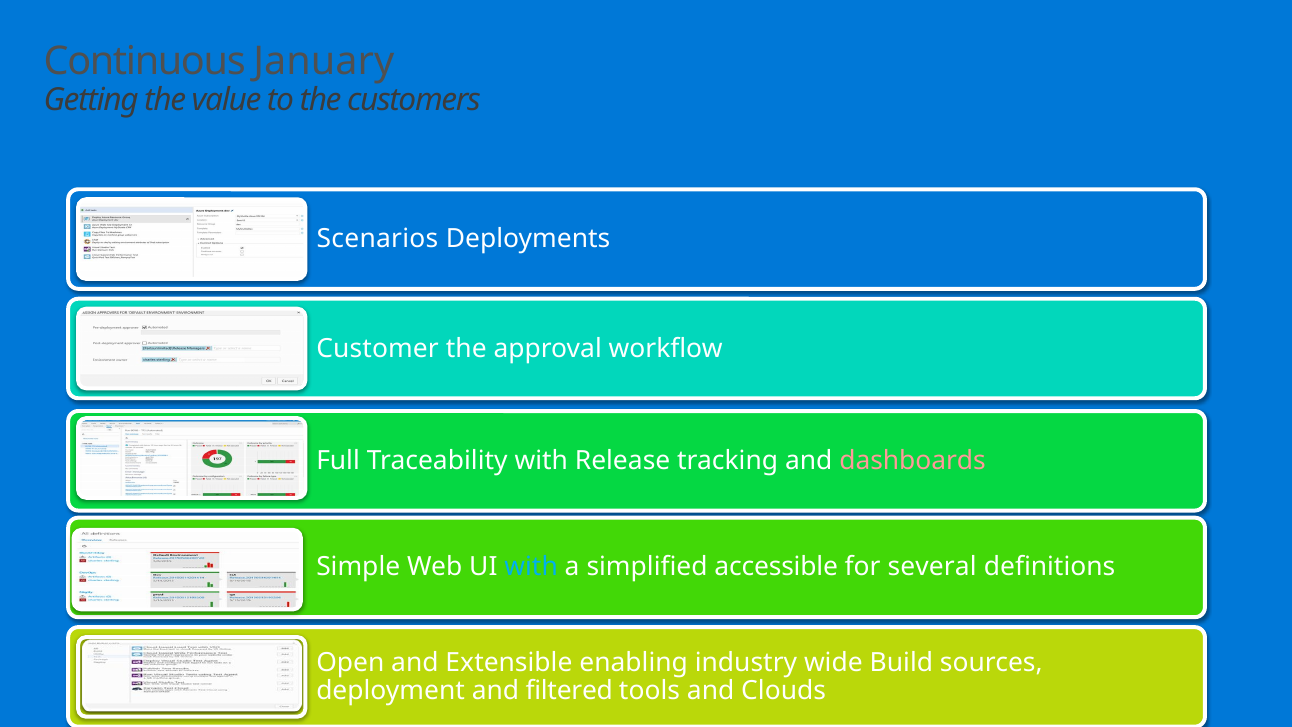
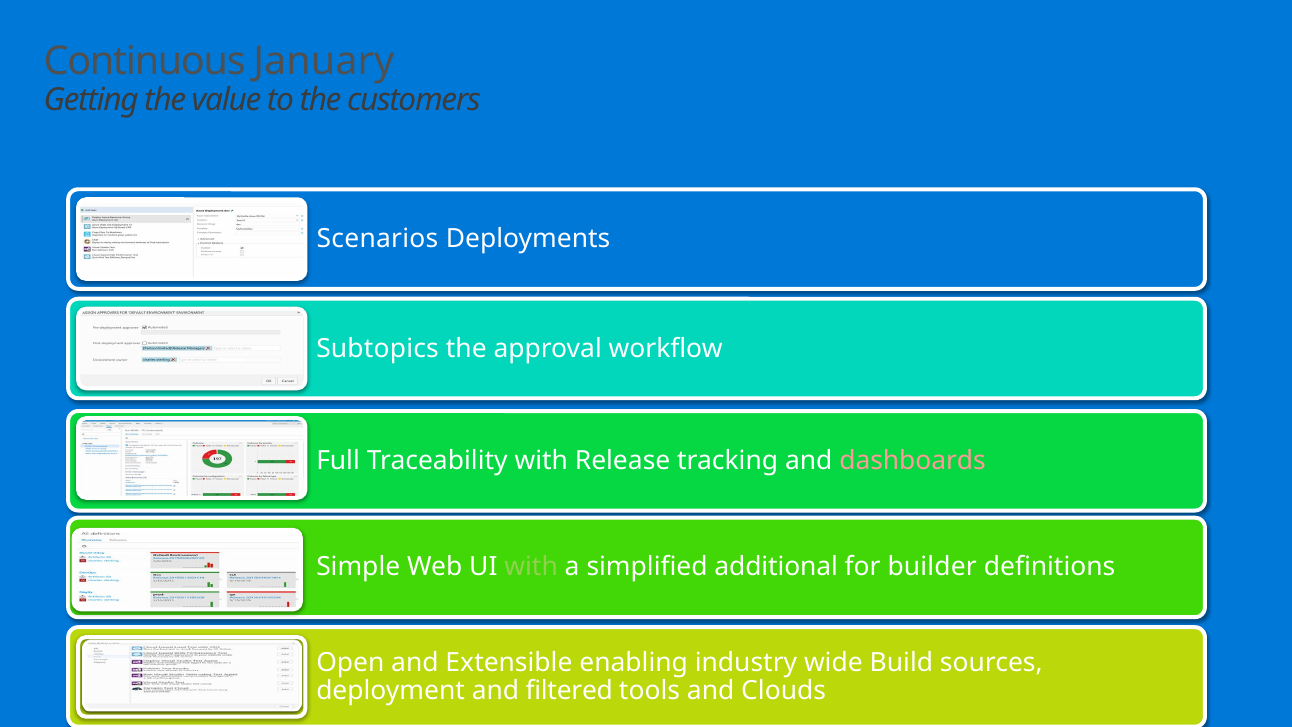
Customer: Customer -> Subtopics
with at (531, 567) colour: light blue -> light green
accessible: accessible -> additional
several: several -> builder
